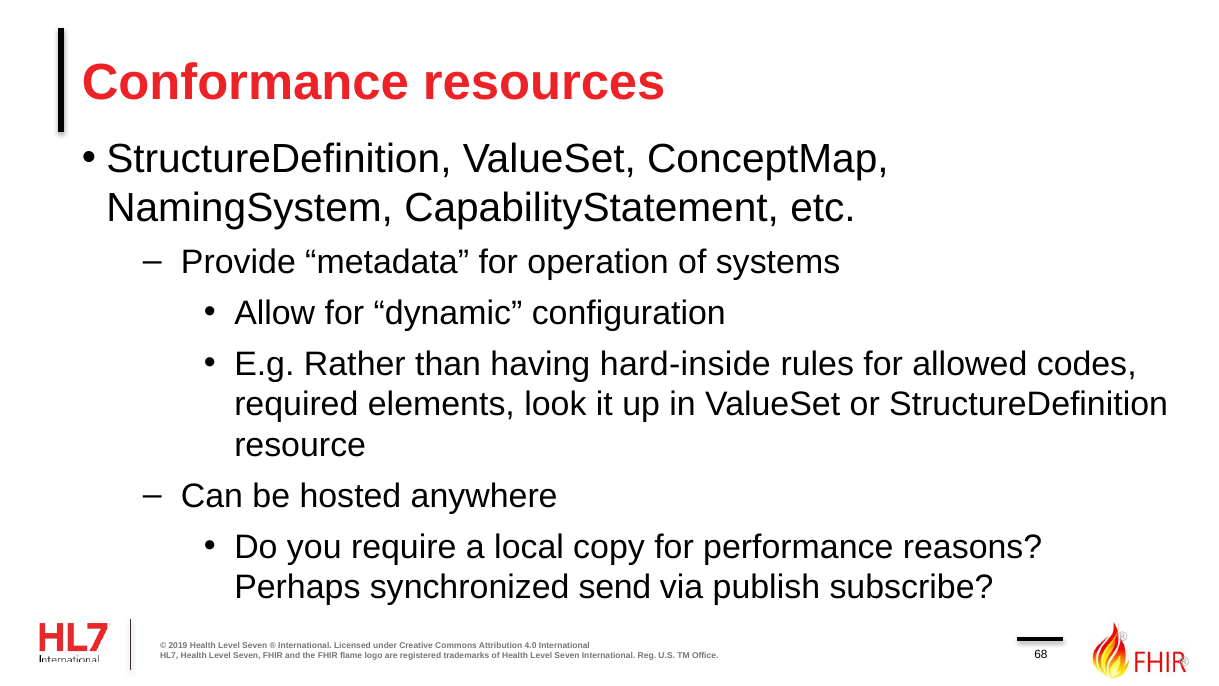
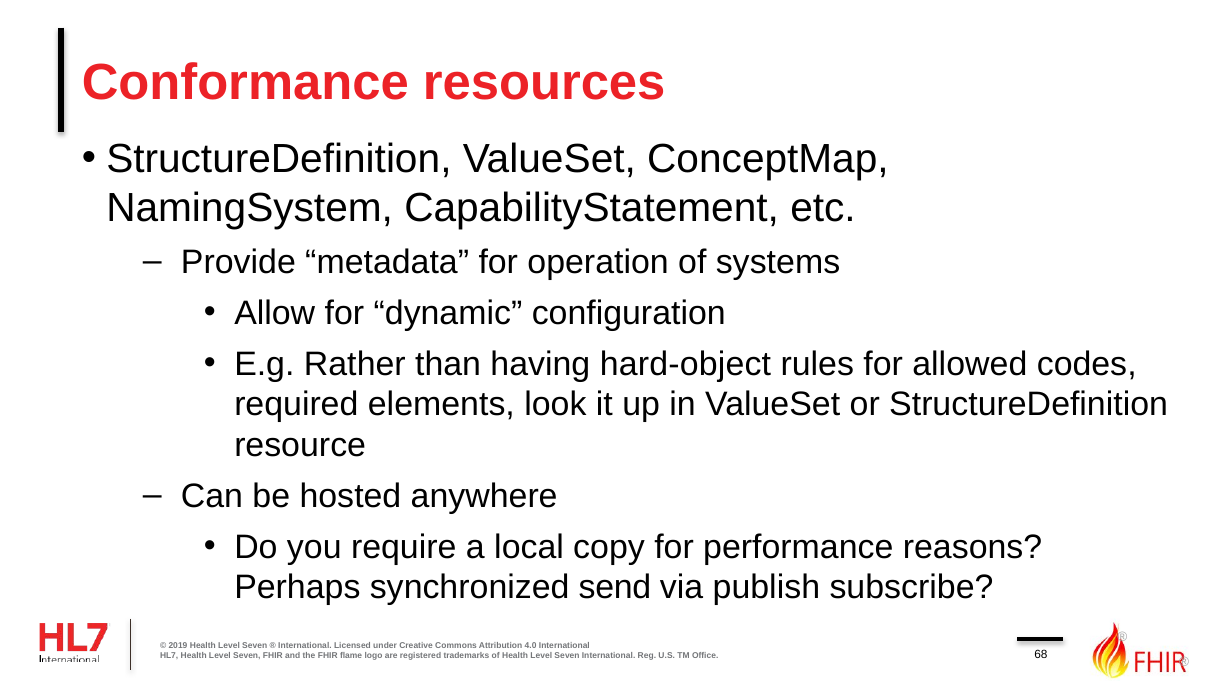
hard-inside: hard-inside -> hard-object
